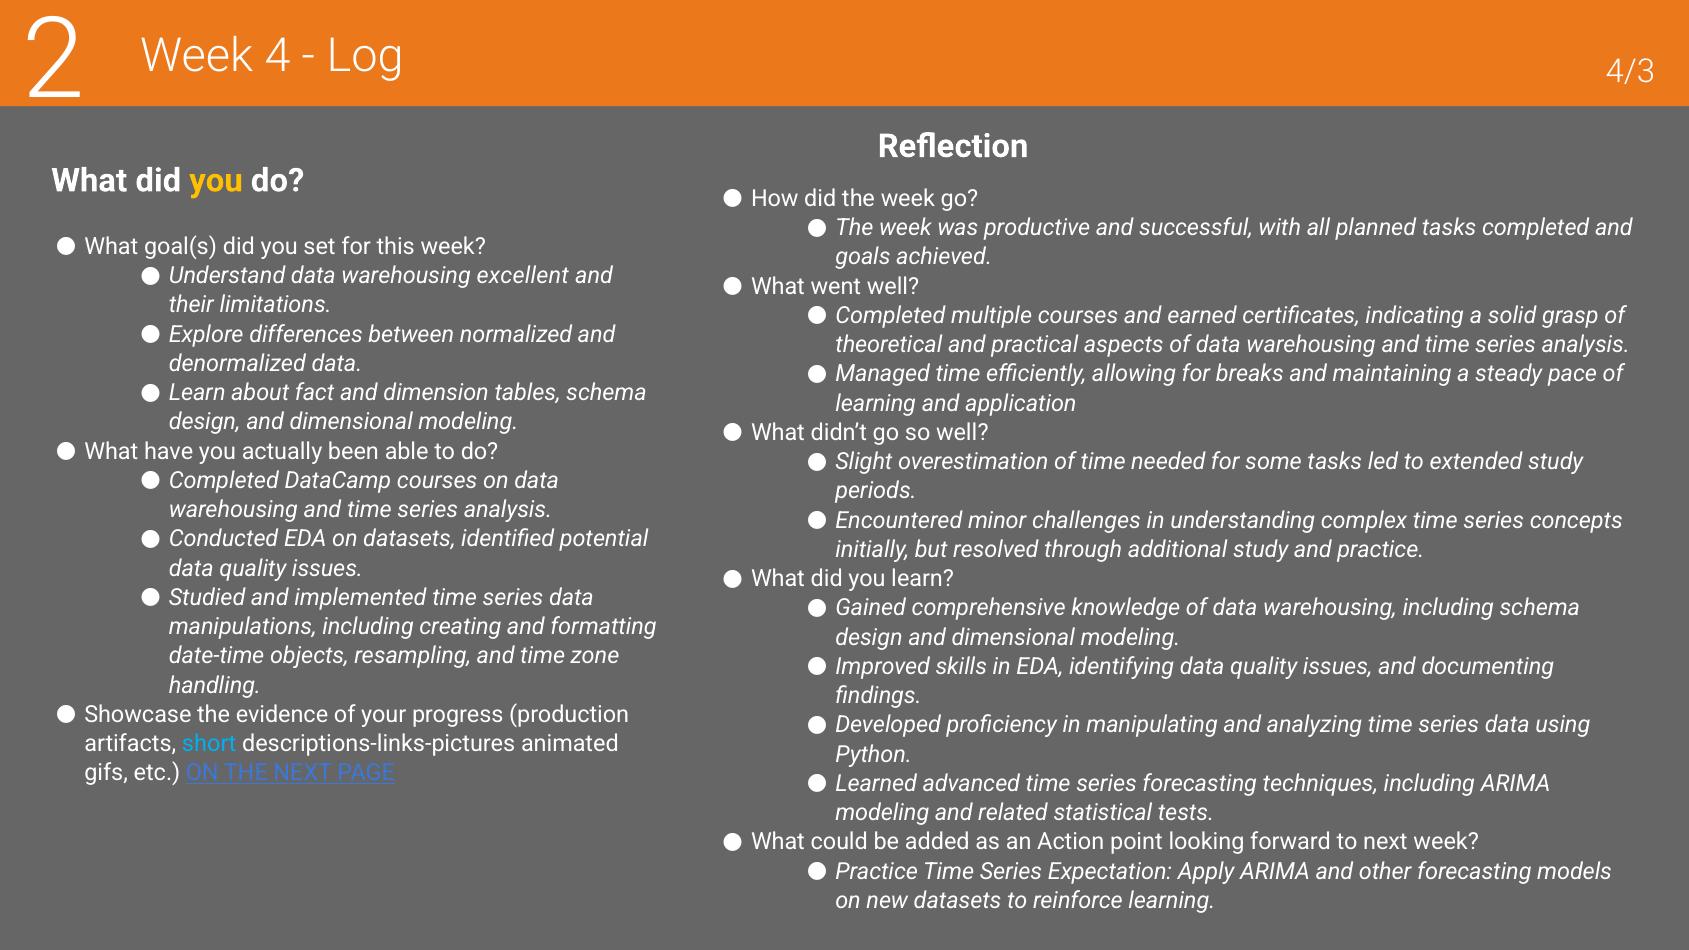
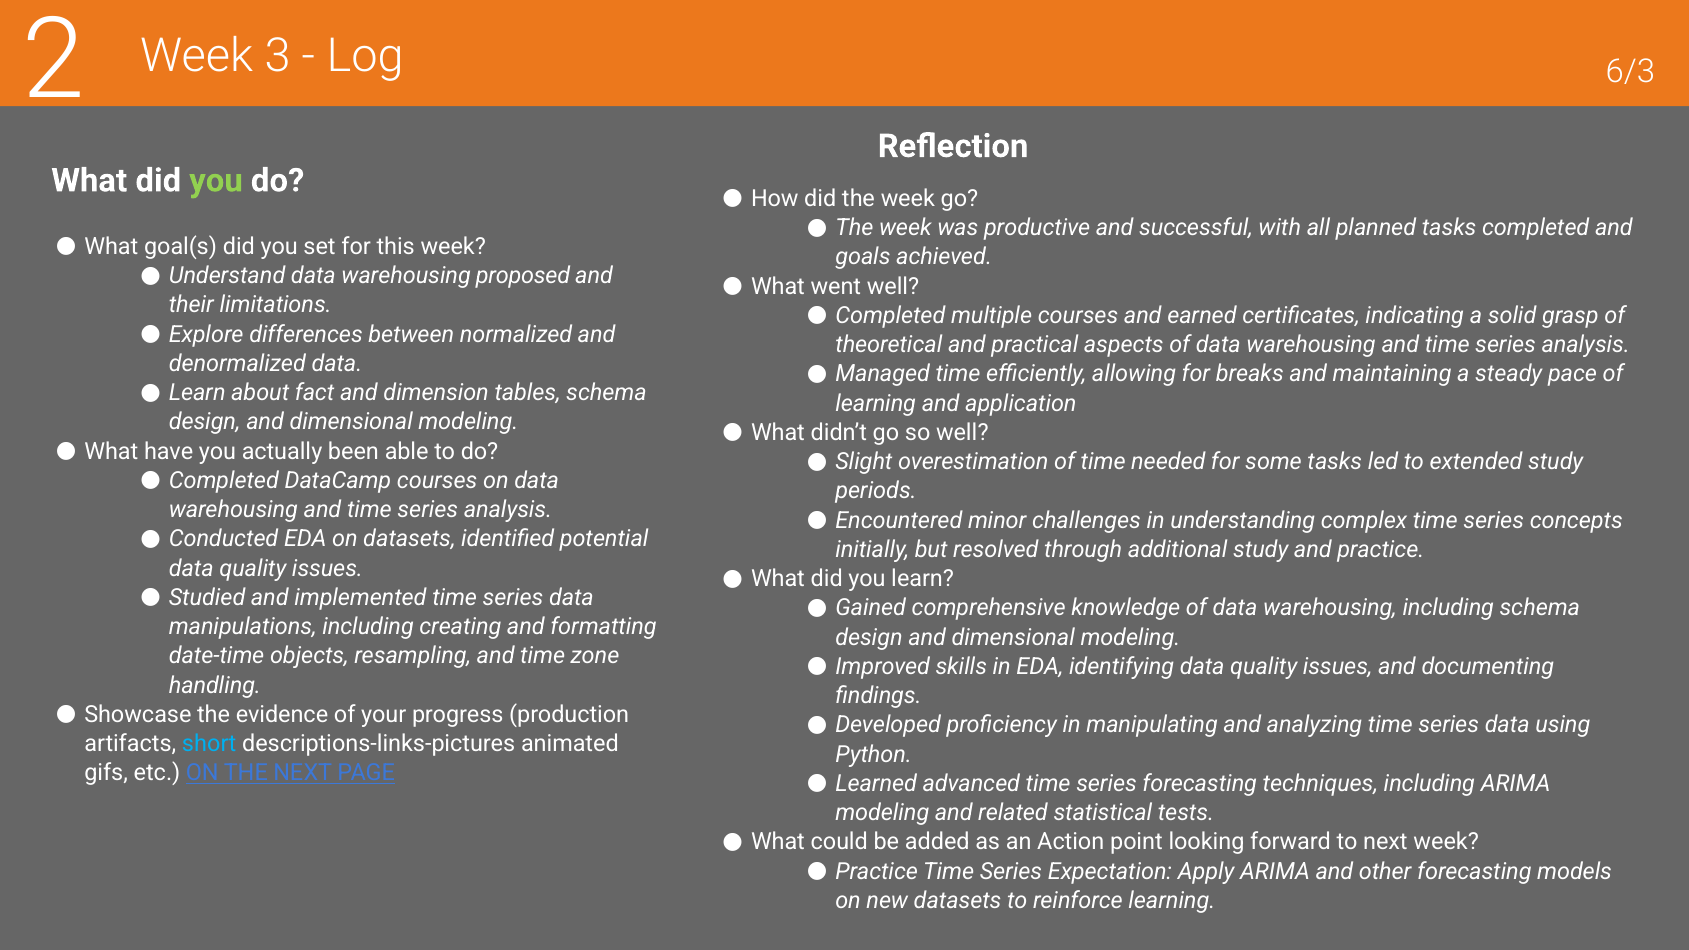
4: 4 -> 3
4/3: 4/3 -> 6/3
you at (216, 181) colour: yellow -> light green
excellent: excellent -> proposed
